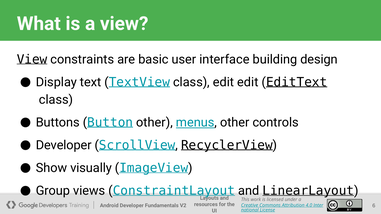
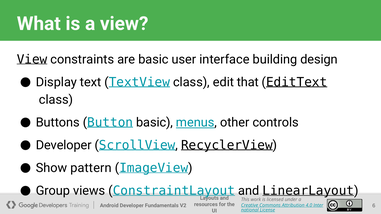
edit edit: edit -> that
Button other: other -> basic
visually: visually -> pattern
